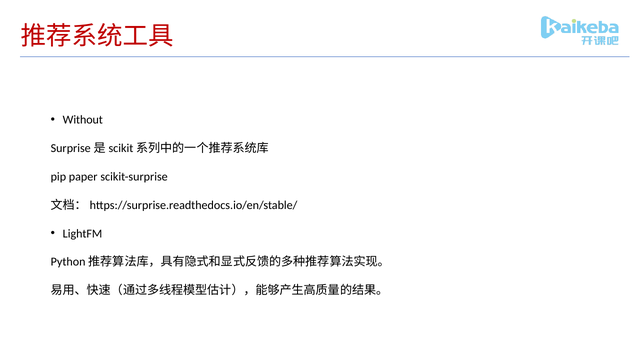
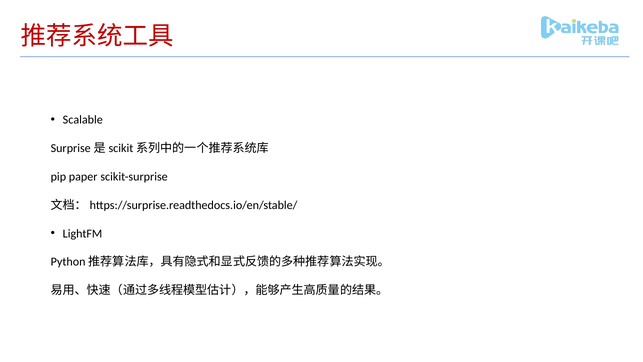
Without: Without -> Scalable
